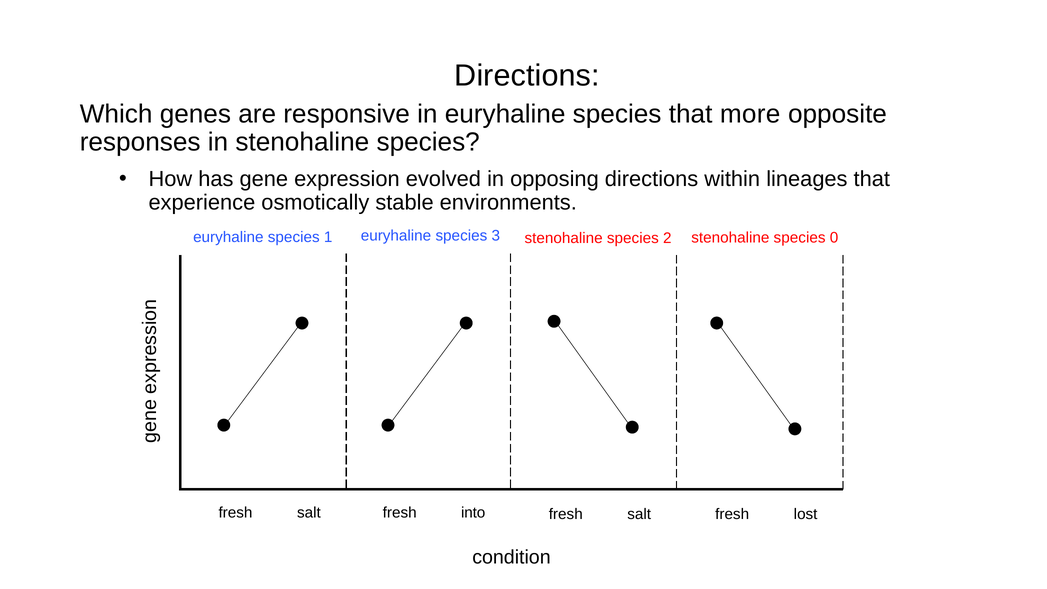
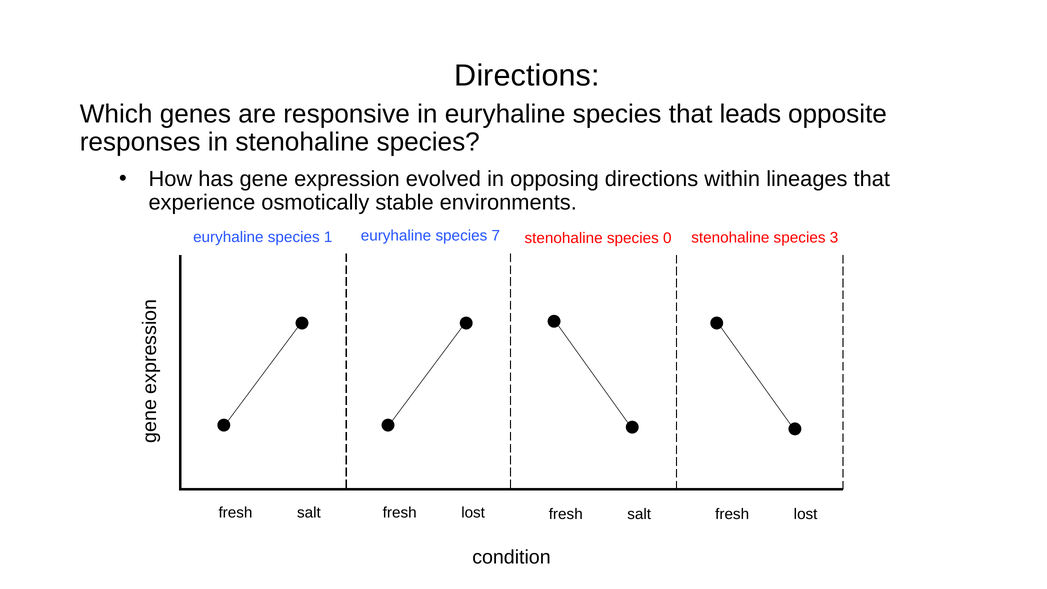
more: more -> leads
3: 3 -> 7
2: 2 -> 0
0: 0 -> 3
into at (473, 513): into -> lost
